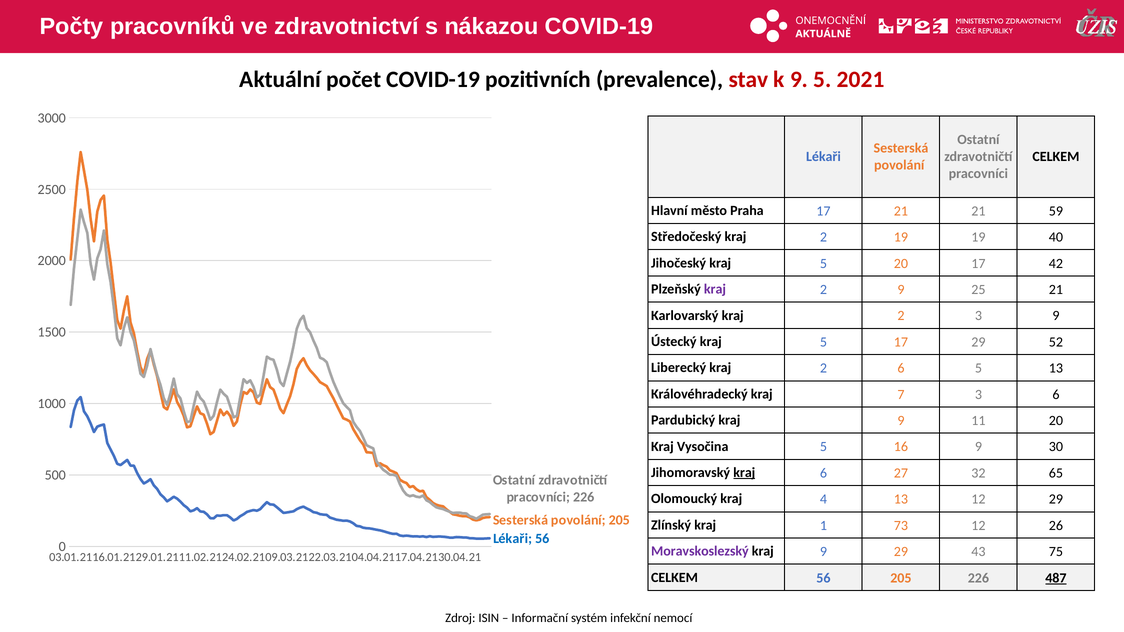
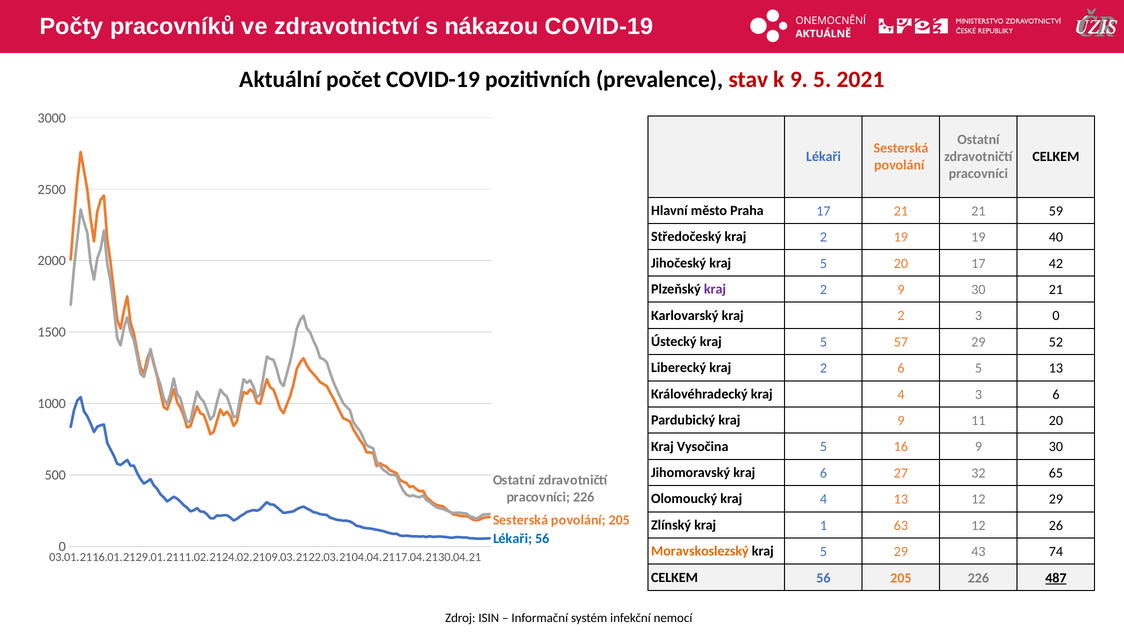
2 9 25: 25 -> 30
3 9: 9 -> 0
5 17: 17 -> 57
Královéhradecký kraj 7: 7 -> 4
kraj at (744, 473) underline: present -> none
73: 73 -> 63
Moravskoslezský colour: purple -> orange
9 at (824, 552): 9 -> 5
75: 75 -> 74
